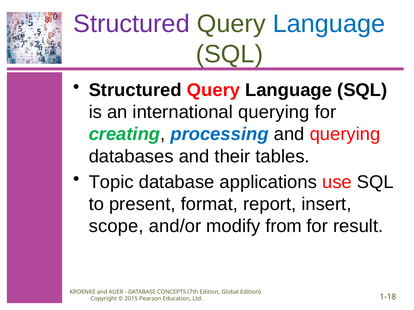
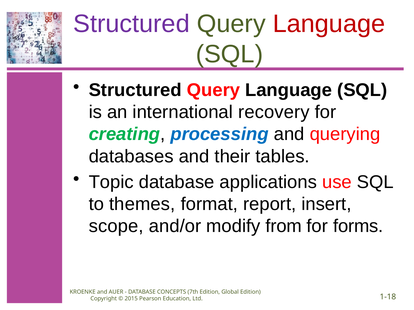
Language at (329, 24) colour: blue -> red
international querying: querying -> recovery
present: present -> themes
result: result -> forms
